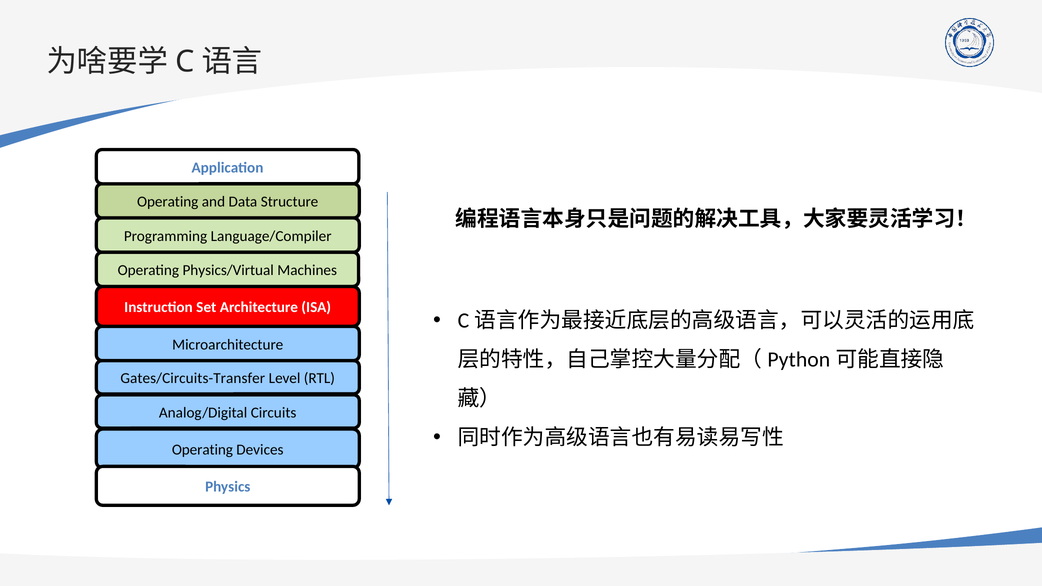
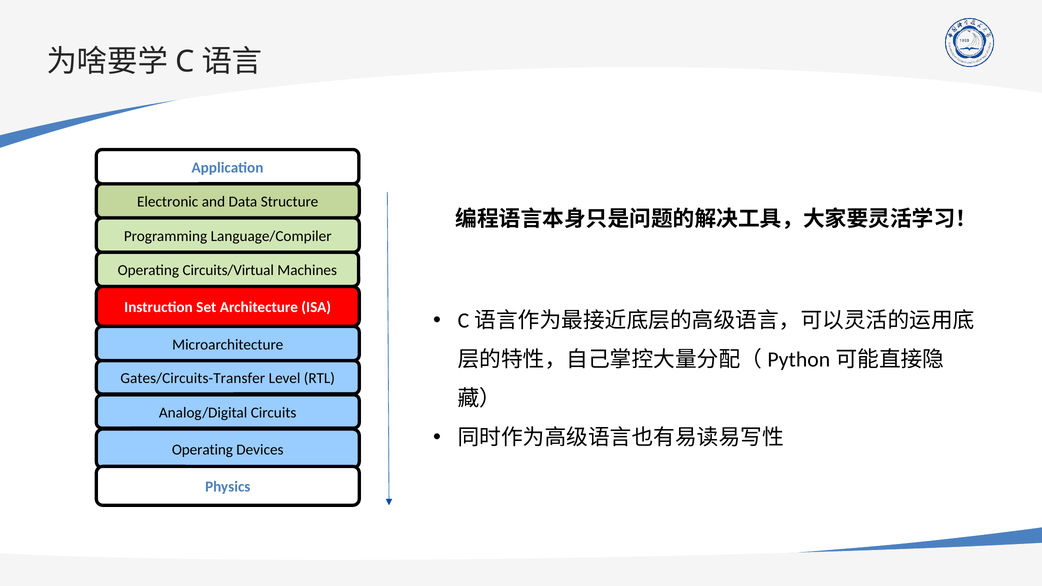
Operating at (168, 202): Operating -> Electronic
Physics/Virtual: Physics/Virtual -> Circuits/Virtual
